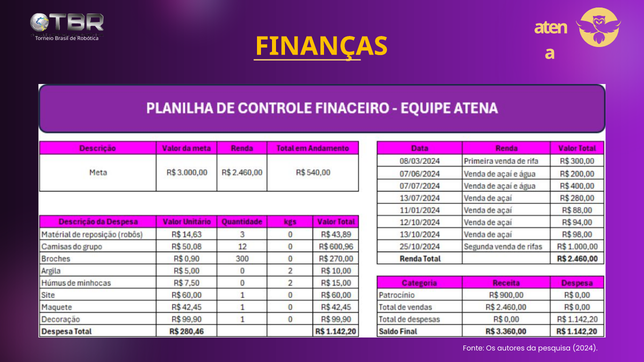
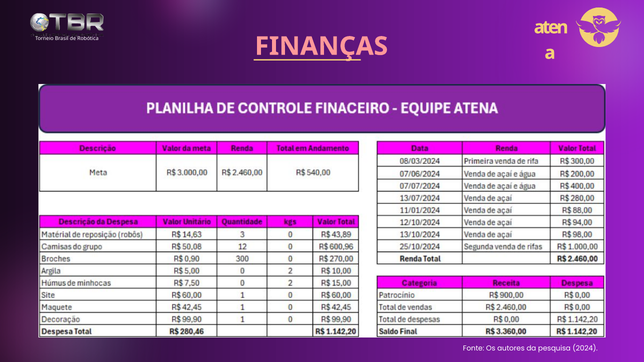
FINANÇAS colour: yellow -> pink
